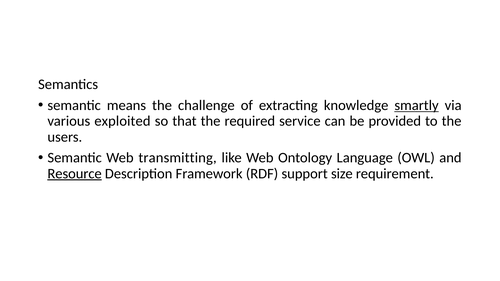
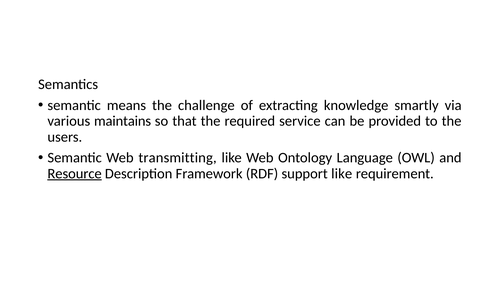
smartly underline: present -> none
exploited: exploited -> maintains
support size: size -> like
